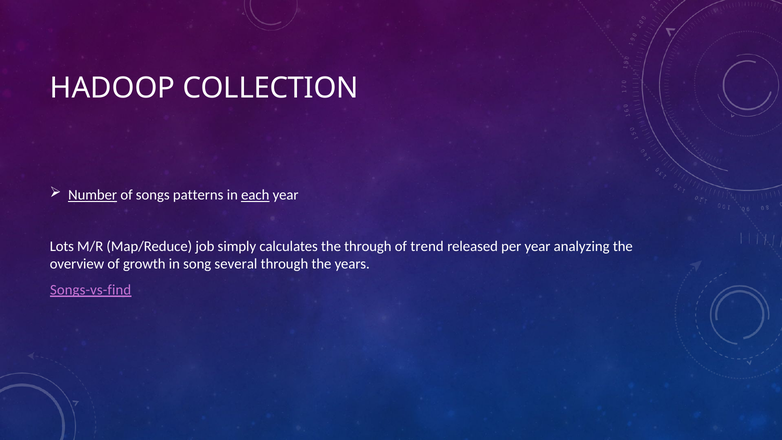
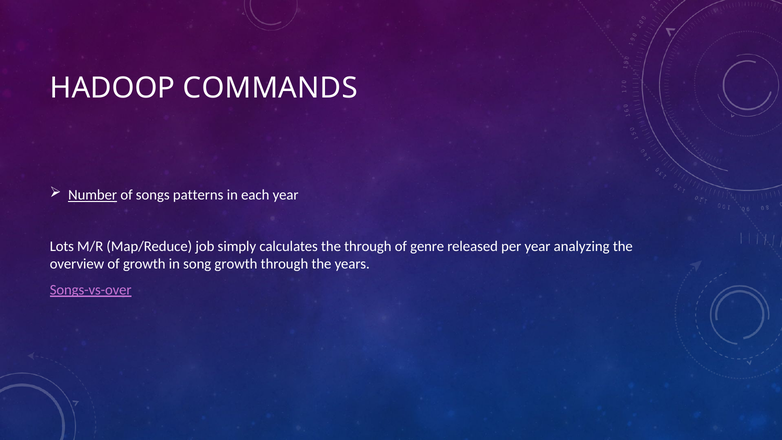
COLLECTION: COLLECTION -> COMMANDS
each underline: present -> none
trend: trend -> genre
song several: several -> growth
Songs-vs-find: Songs-vs-find -> Songs-vs-over
